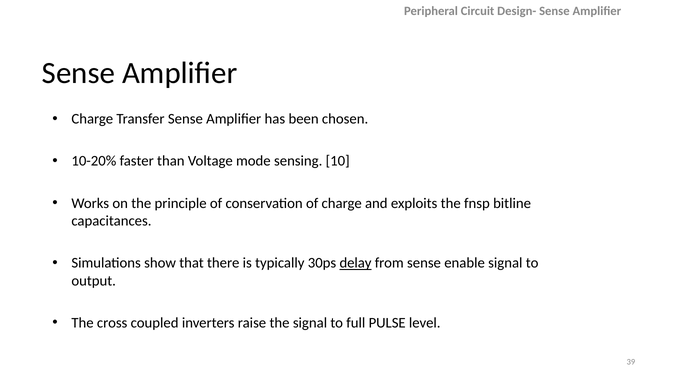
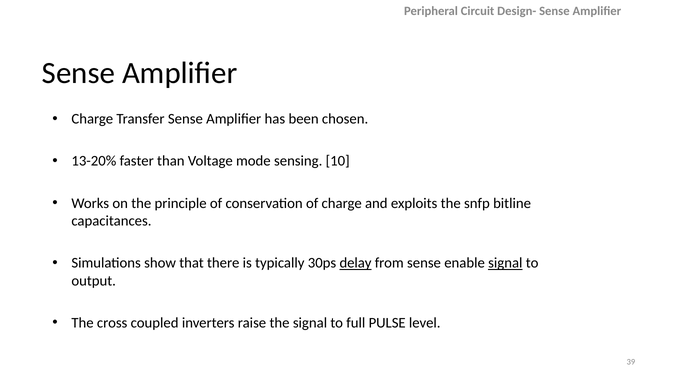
10-20%: 10-20% -> 13-20%
fnsp: fnsp -> snfp
signal at (505, 263) underline: none -> present
